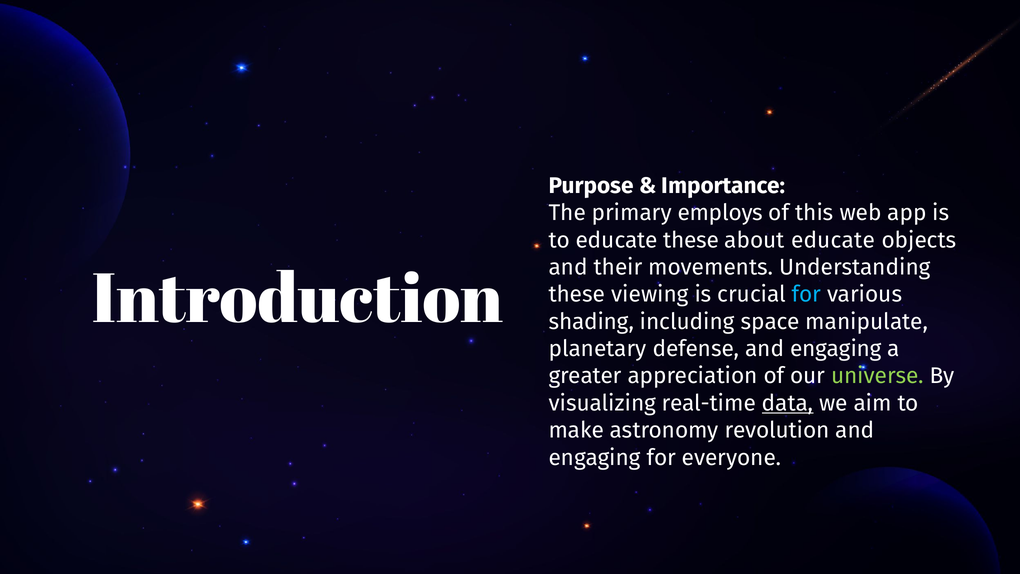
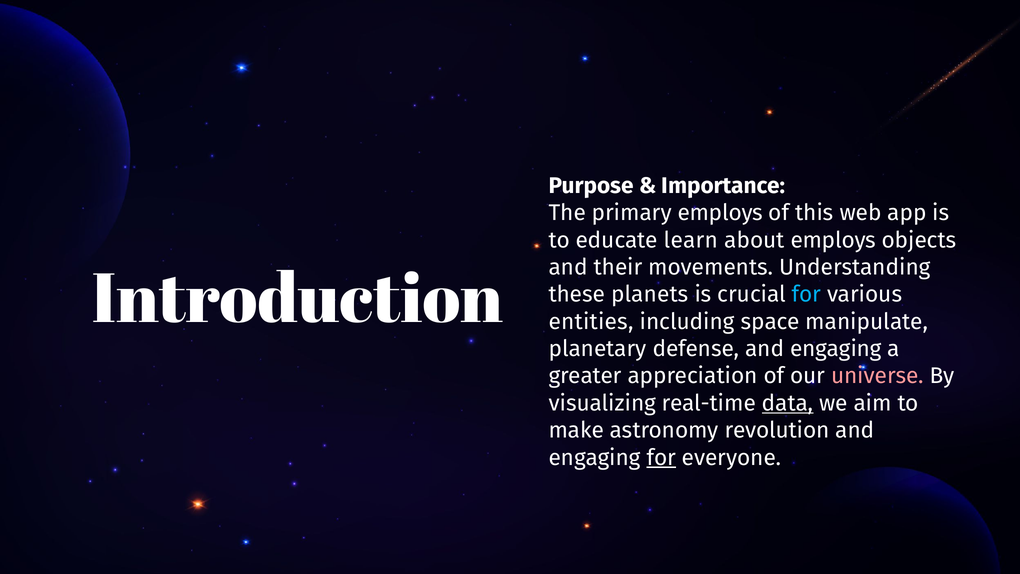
educate these: these -> learn
about educate: educate -> employs
viewing: viewing -> planets
shading: shading -> entities
universe colour: light green -> pink
for at (661, 457) underline: none -> present
